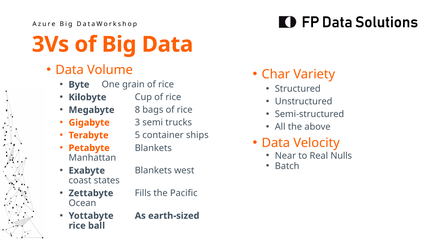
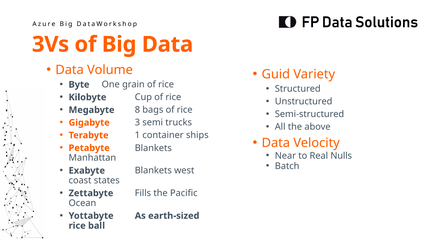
Char: Char -> Guid
5: 5 -> 1
